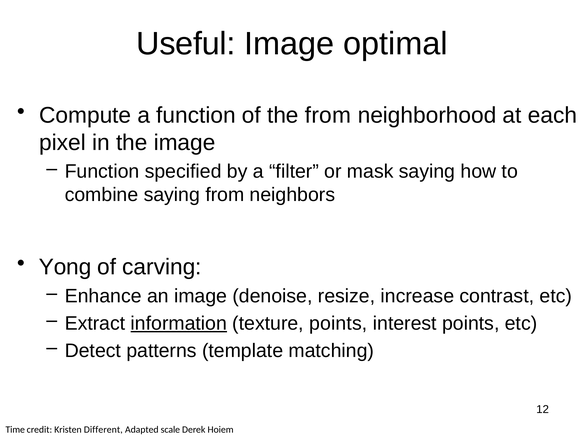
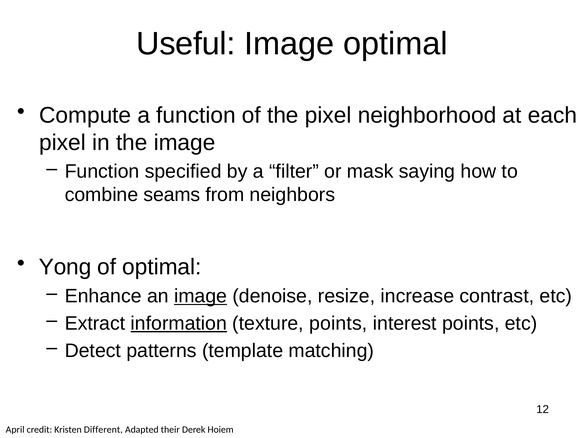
the from: from -> pixel
combine saying: saying -> seams
of carving: carving -> optimal
image at (201, 296) underline: none -> present
Time: Time -> April
scale: scale -> their
